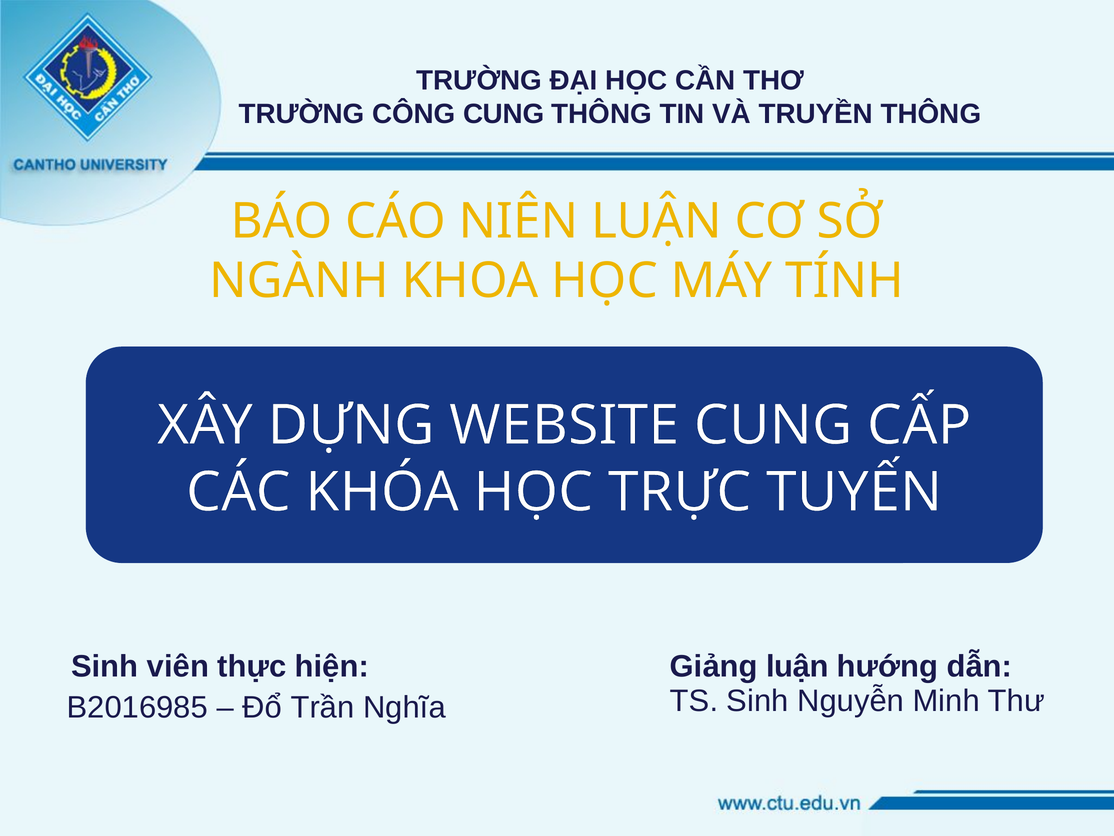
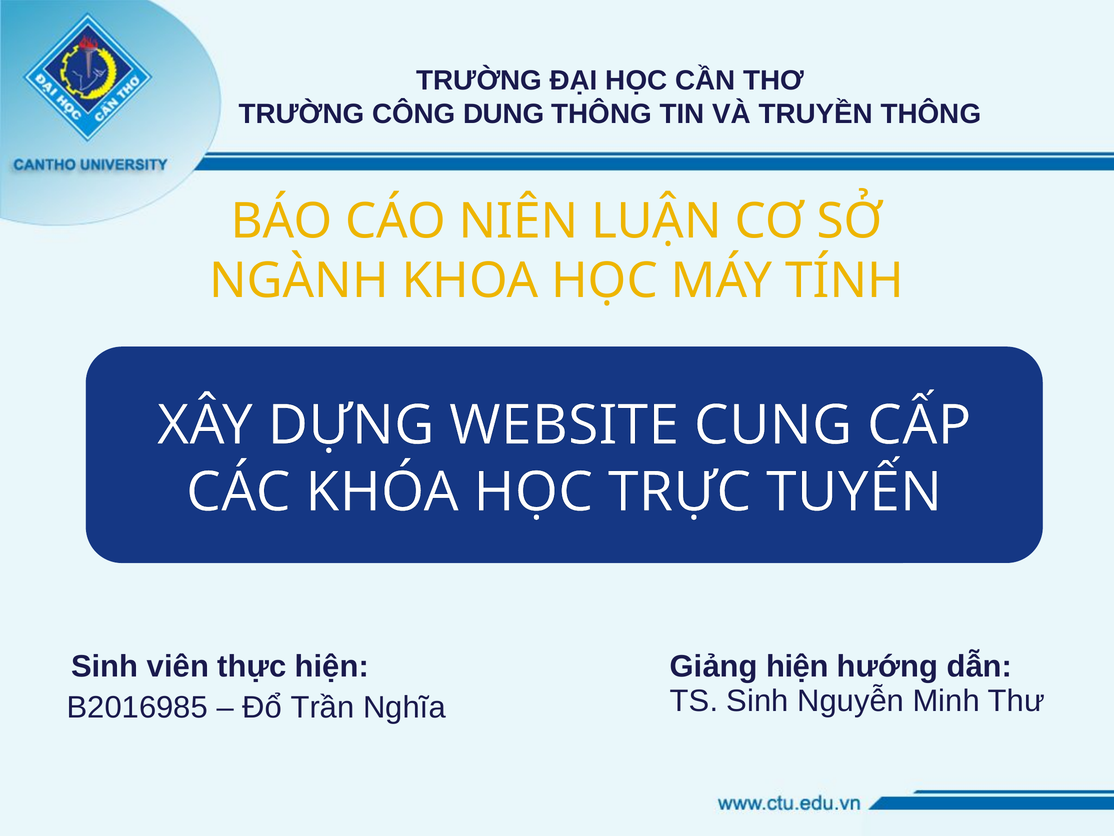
CÔNG CUNG: CUNG -> DUNG
Giảng luận: luận -> hiện
